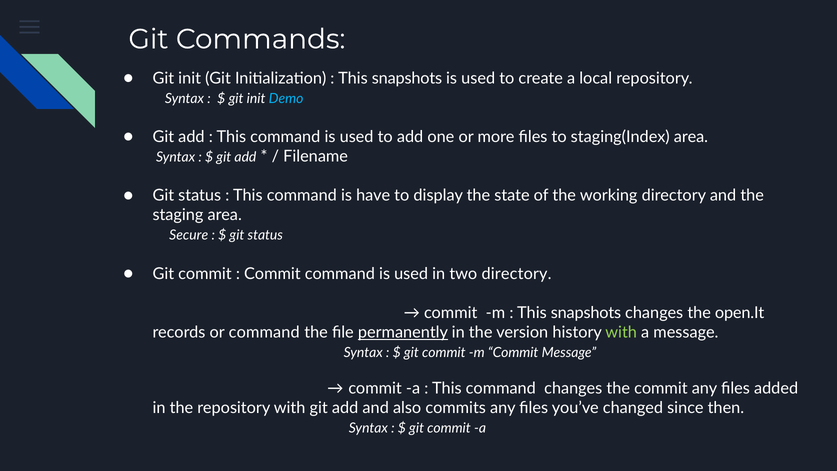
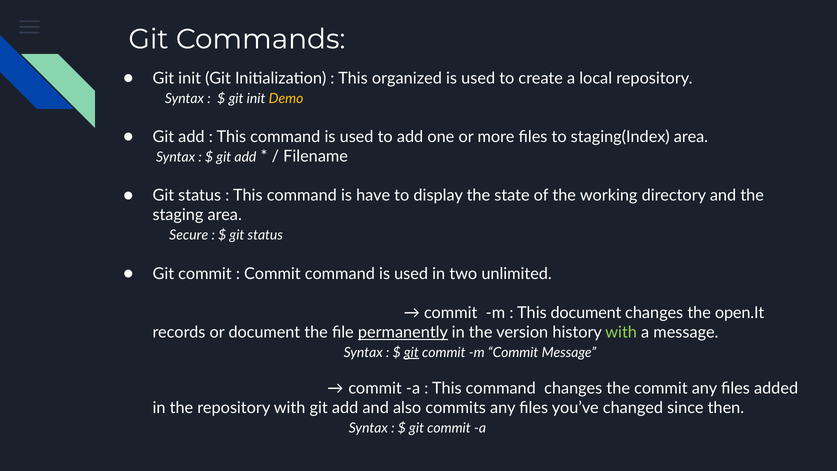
snapshots at (407, 78): snapshots -> organized
Demo colour: light blue -> yellow
two directory: directory -> unlimited
snapshots at (586, 313): snapshots -> document
or command: command -> document
git at (411, 353) underline: none -> present
